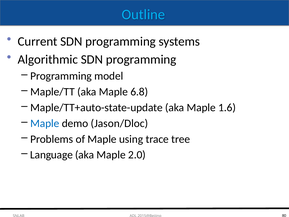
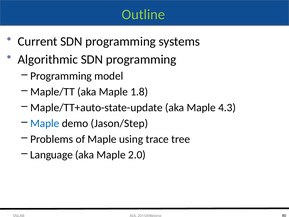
Outline colour: light blue -> light green
6.8: 6.8 -> 1.8
1.6: 1.6 -> 4.3
Jason/Dloc: Jason/Dloc -> Jason/Step
